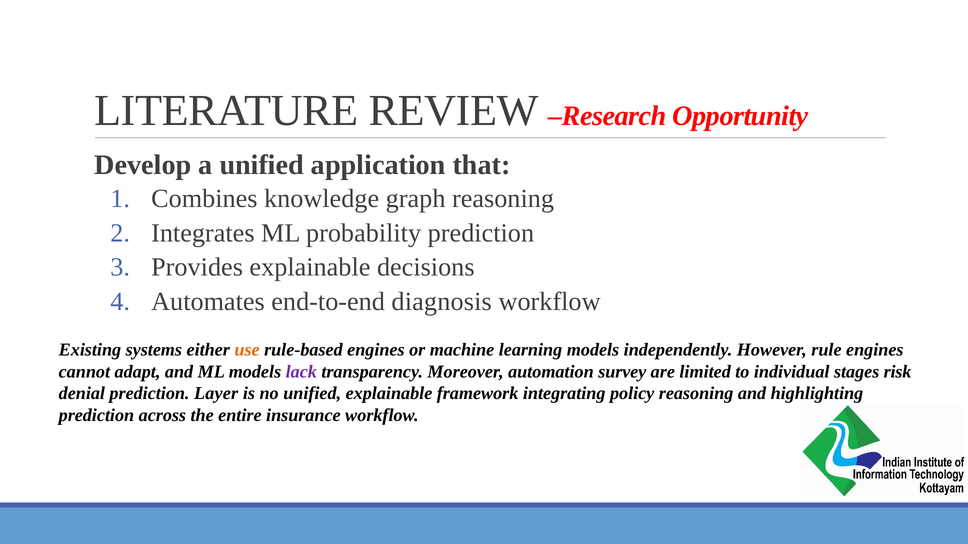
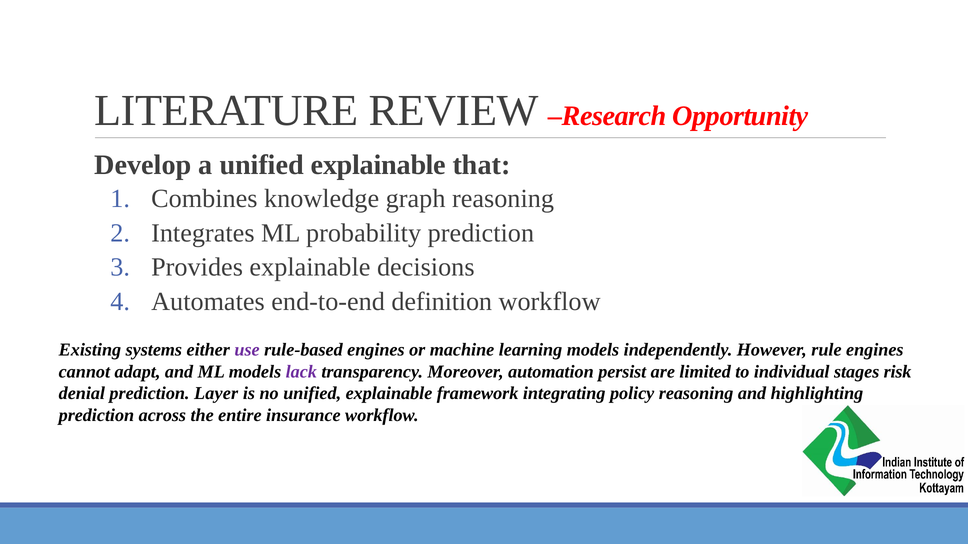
a unified application: application -> explainable
diagnosis: diagnosis -> definition
use colour: orange -> purple
survey: survey -> persist
